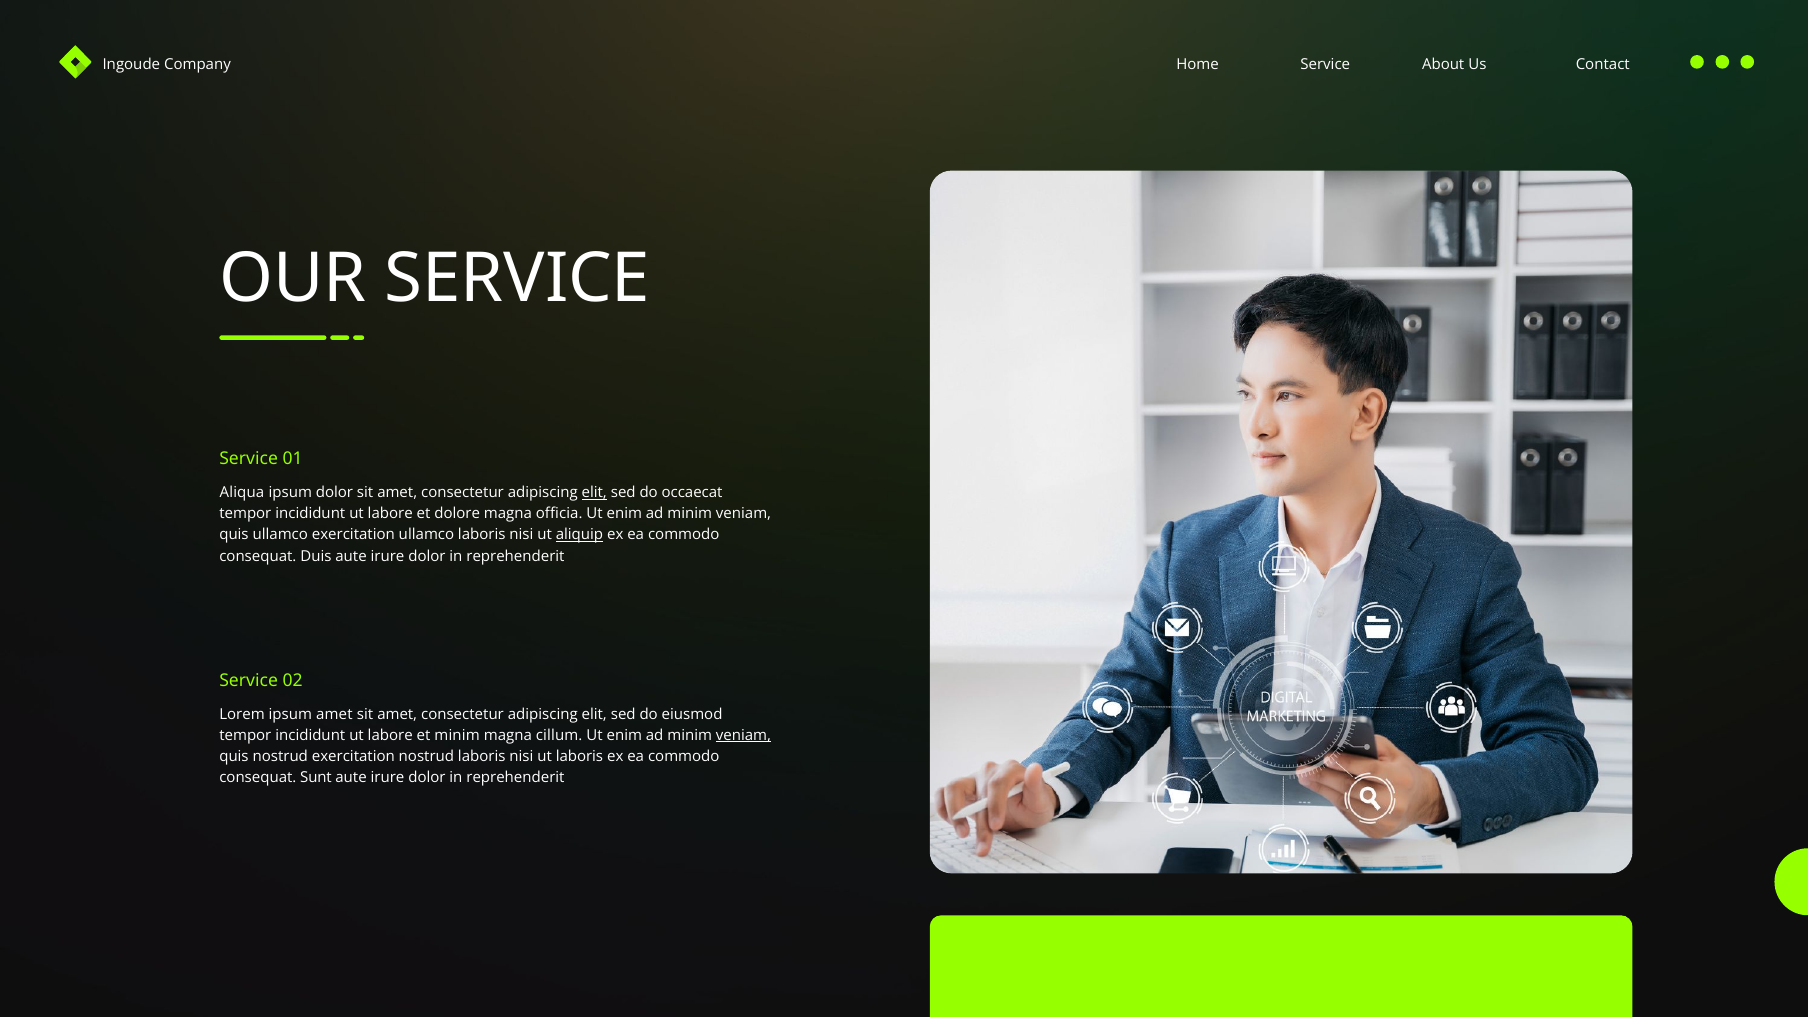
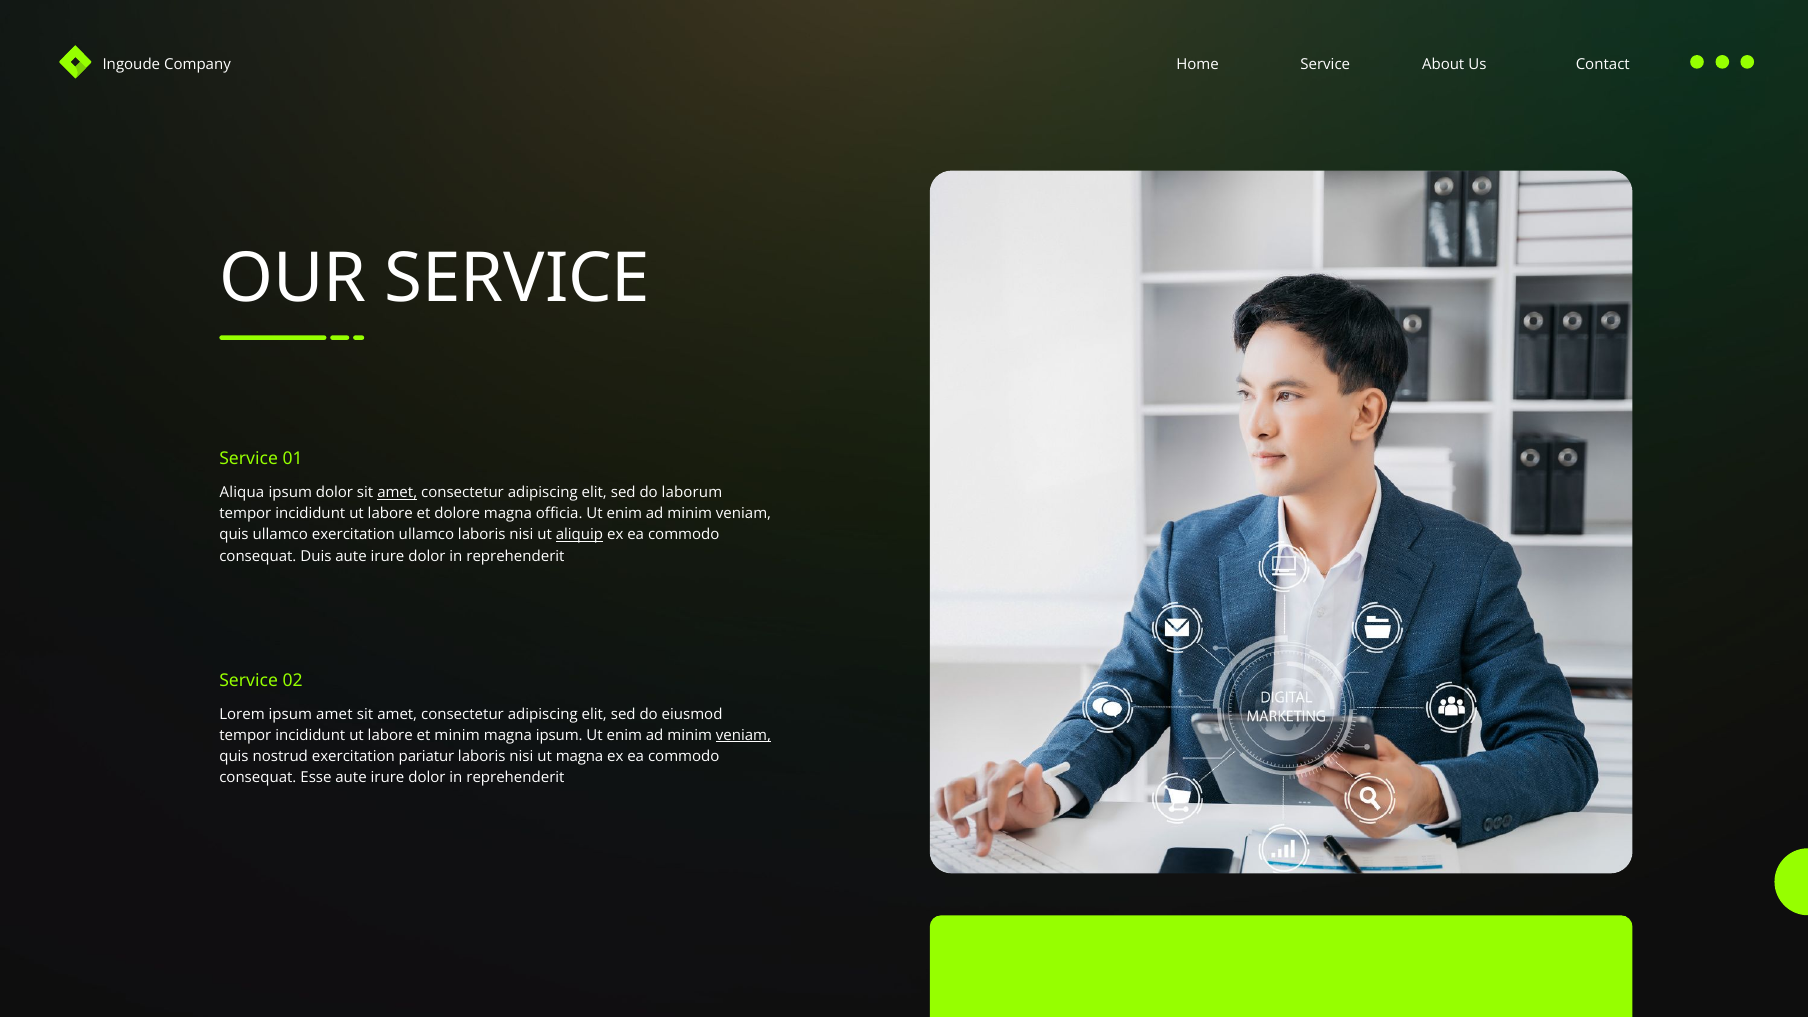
amet at (397, 493) underline: none -> present
elit at (594, 493) underline: present -> none
occaecat: occaecat -> laborum
magna cillum: cillum -> ipsum
exercitation nostrud: nostrud -> pariatur
ut laboris: laboris -> magna
Sunt: Sunt -> Esse
